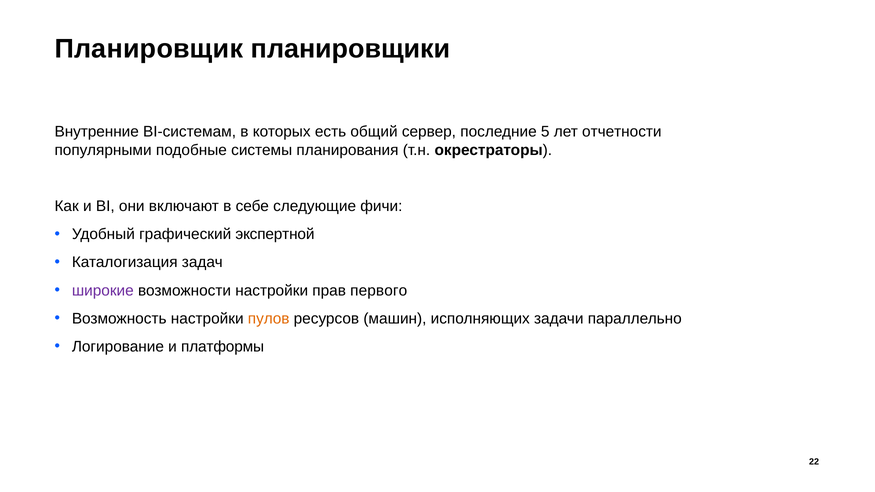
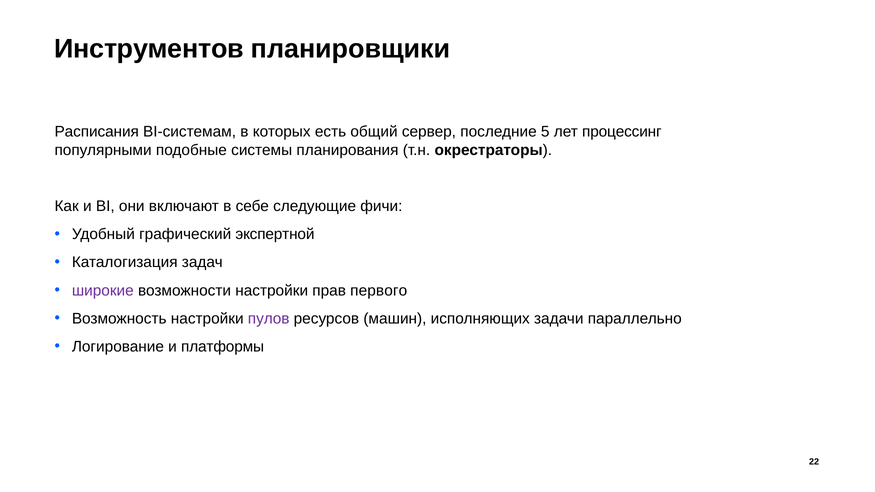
Планировщик: Планировщик -> Инструментов
Внутренние: Внутренние -> Расписания
отчетности: отчетности -> процессинг
пулов colour: orange -> purple
